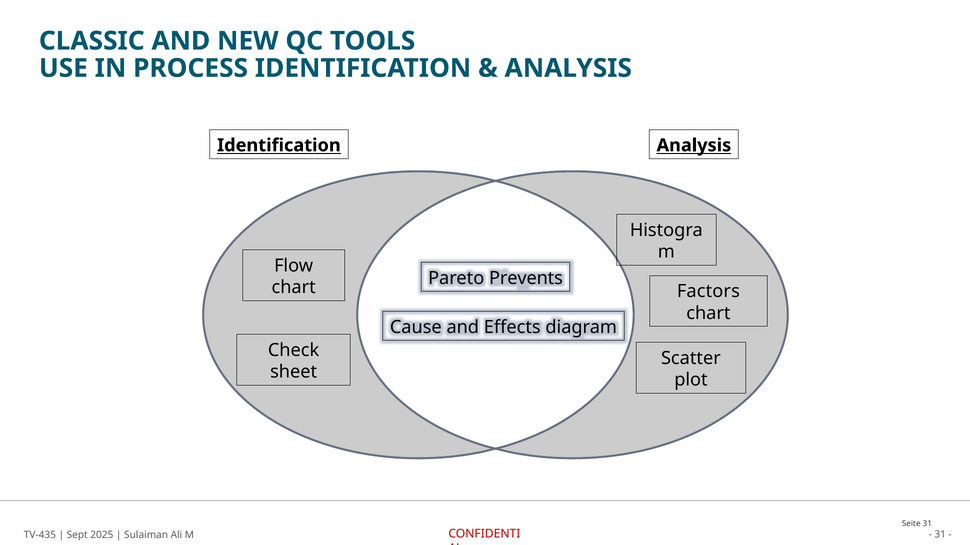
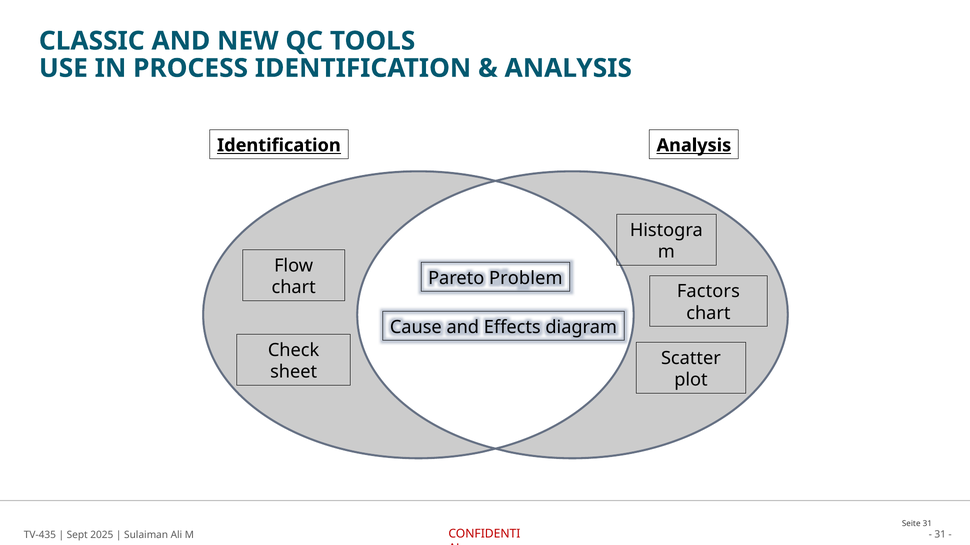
Prevents: Prevents -> Problem
